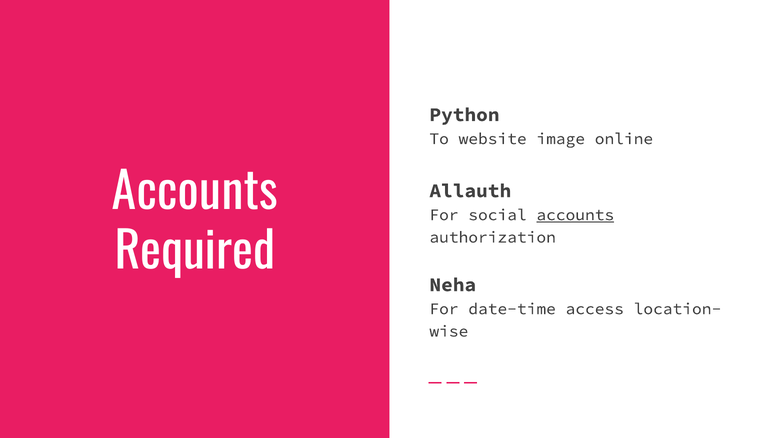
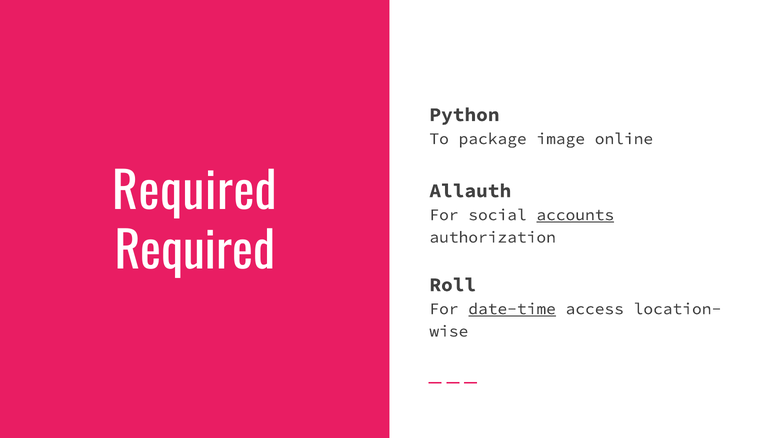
website: website -> package
Accounts at (195, 193): Accounts -> Required
Neha: Neha -> Roll
date-time underline: none -> present
